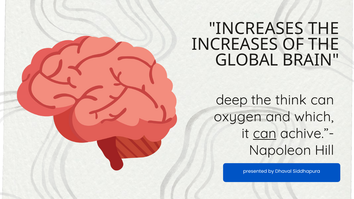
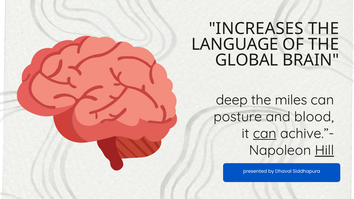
INCREASES at (235, 44): INCREASES -> LANGUAGE
think: think -> miles
oxygen: oxygen -> posture
which: which -> blood
Hill underline: none -> present
